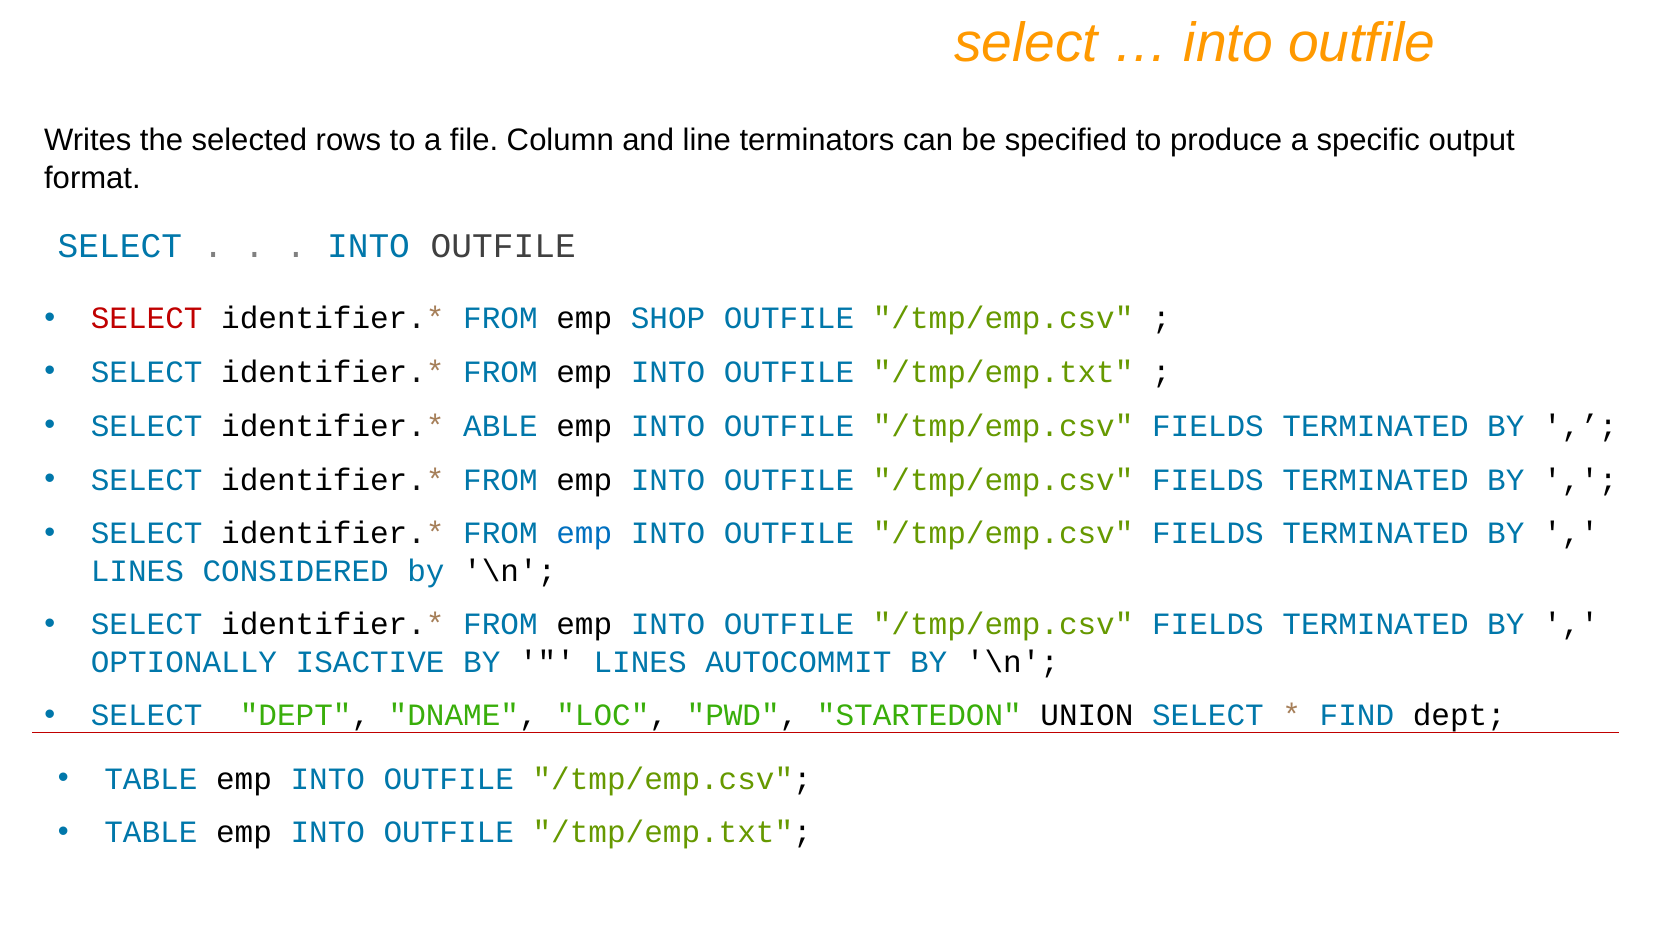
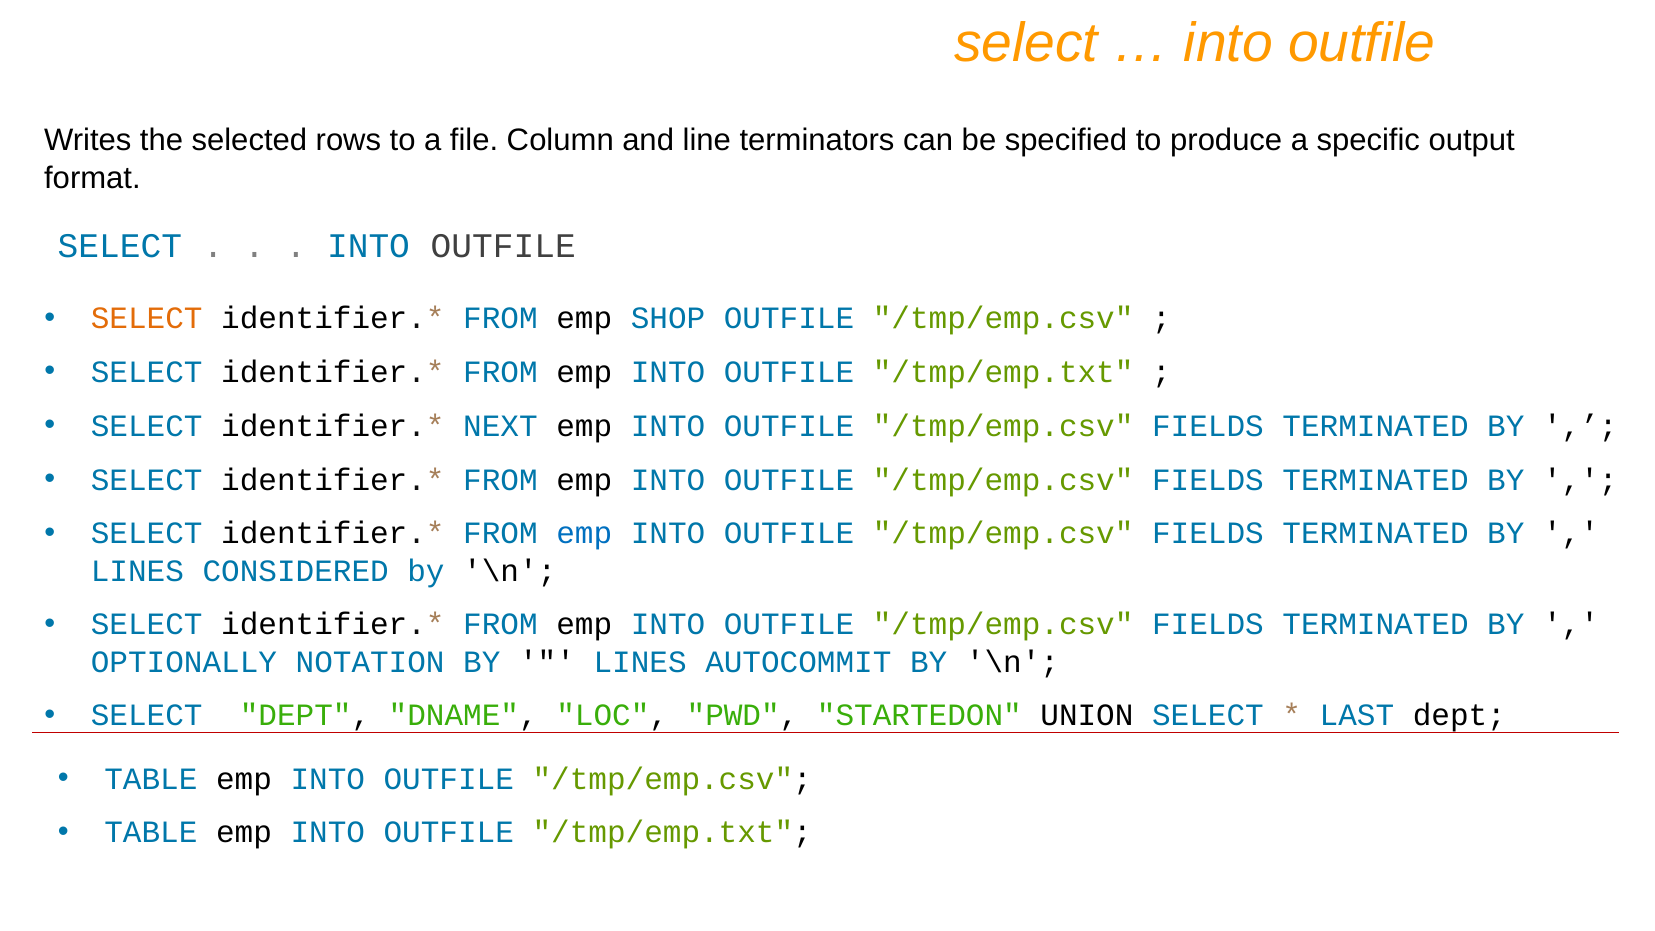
SELECT at (147, 319) colour: red -> orange
ABLE: ABLE -> NEXT
ISACTIVE: ISACTIVE -> NOTATION
FIND: FIND -> LAST
